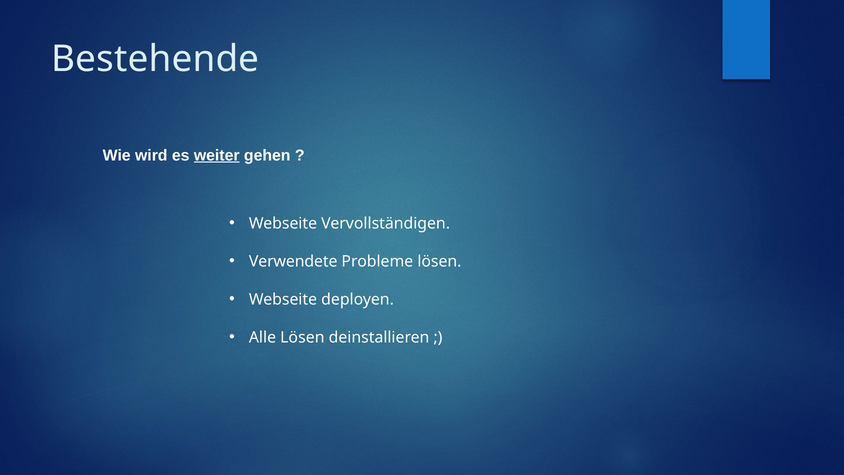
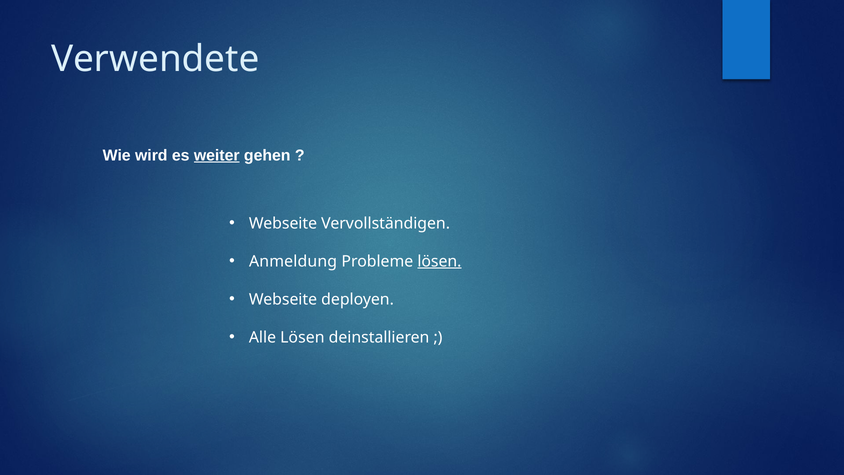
Bestehende: Bestehende -> Verwendete
Verwendete: Verwendete -> Anmeldung
lösen at (439, 261) underline: none -> present
